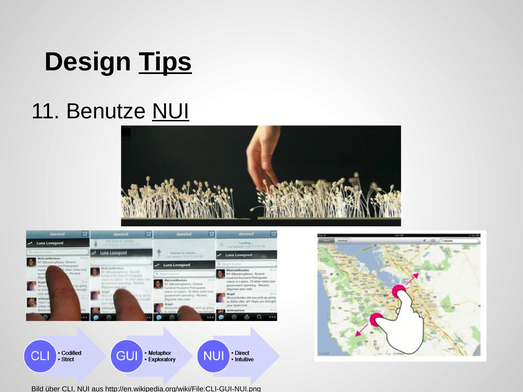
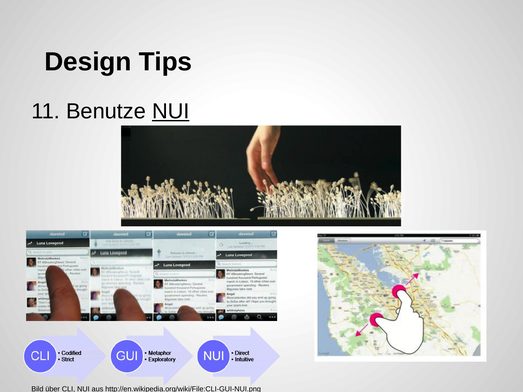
Tips underline: present -> none
